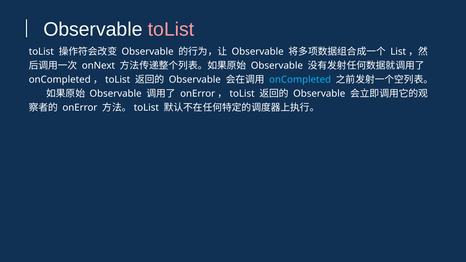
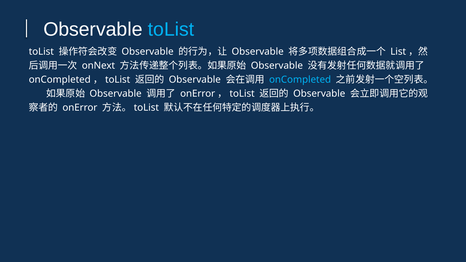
toList at (171, 30) colour: pink -> light blue
